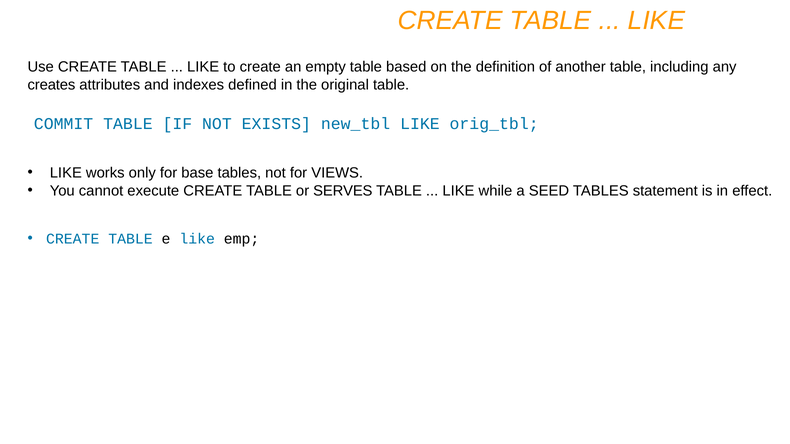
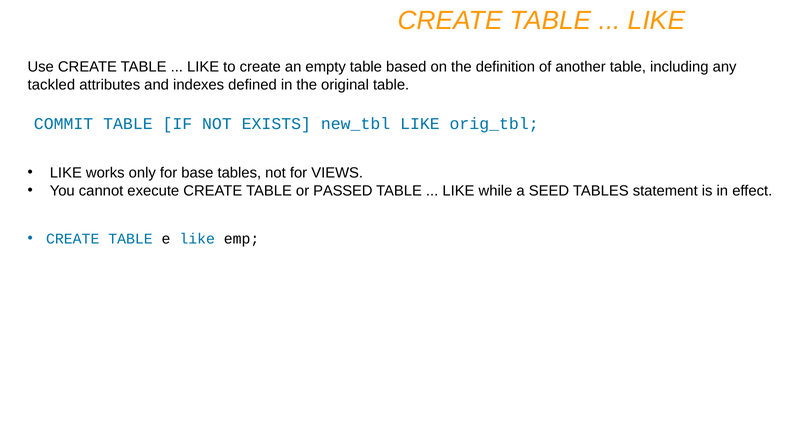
creates: creates -> tackled
SERVES: SERVES -> PASSED
